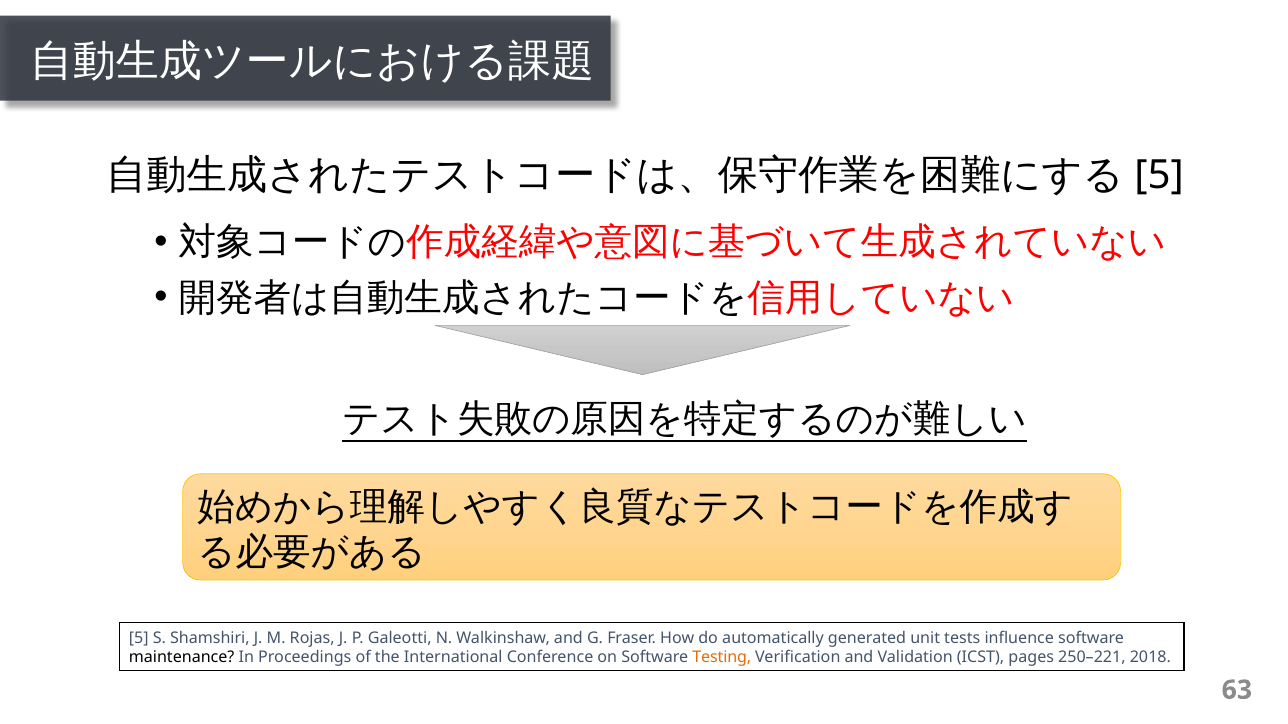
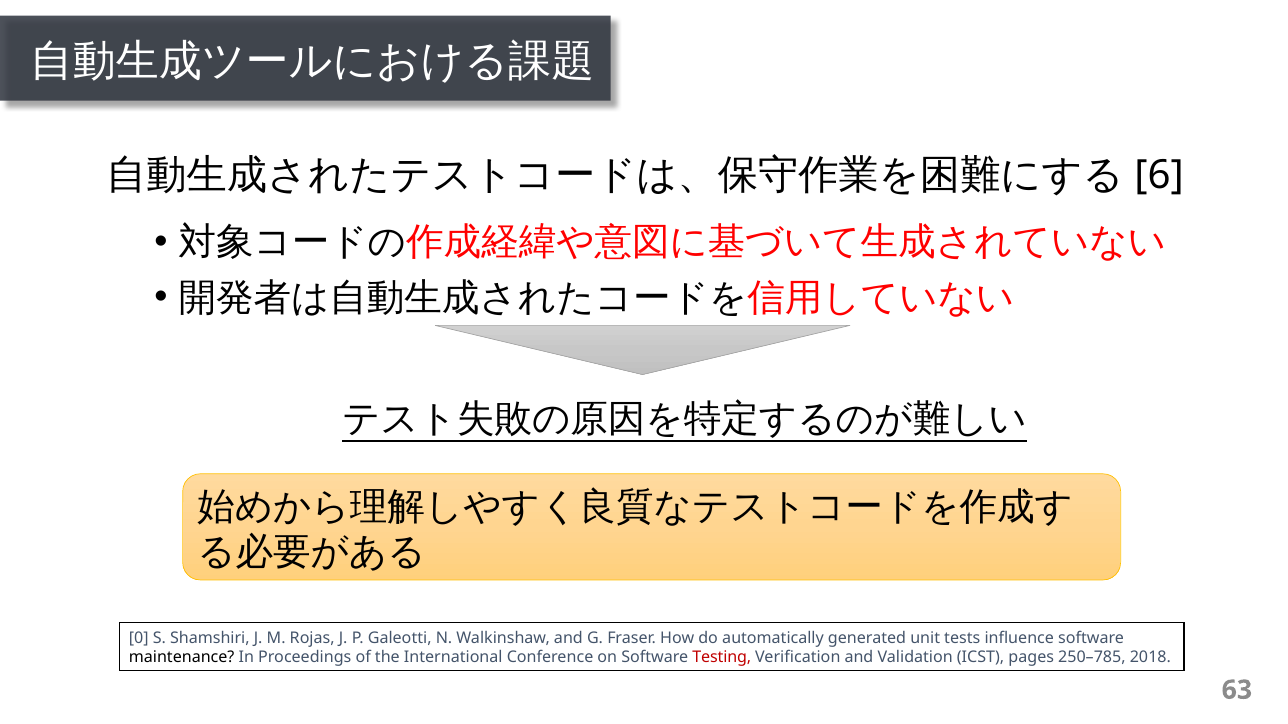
5 at (1159, 175): 5 -> 6
5 at (139, 638): 5 -> 0
Testing colour: orange -> red
250–221: 250–221 -> 250–785
